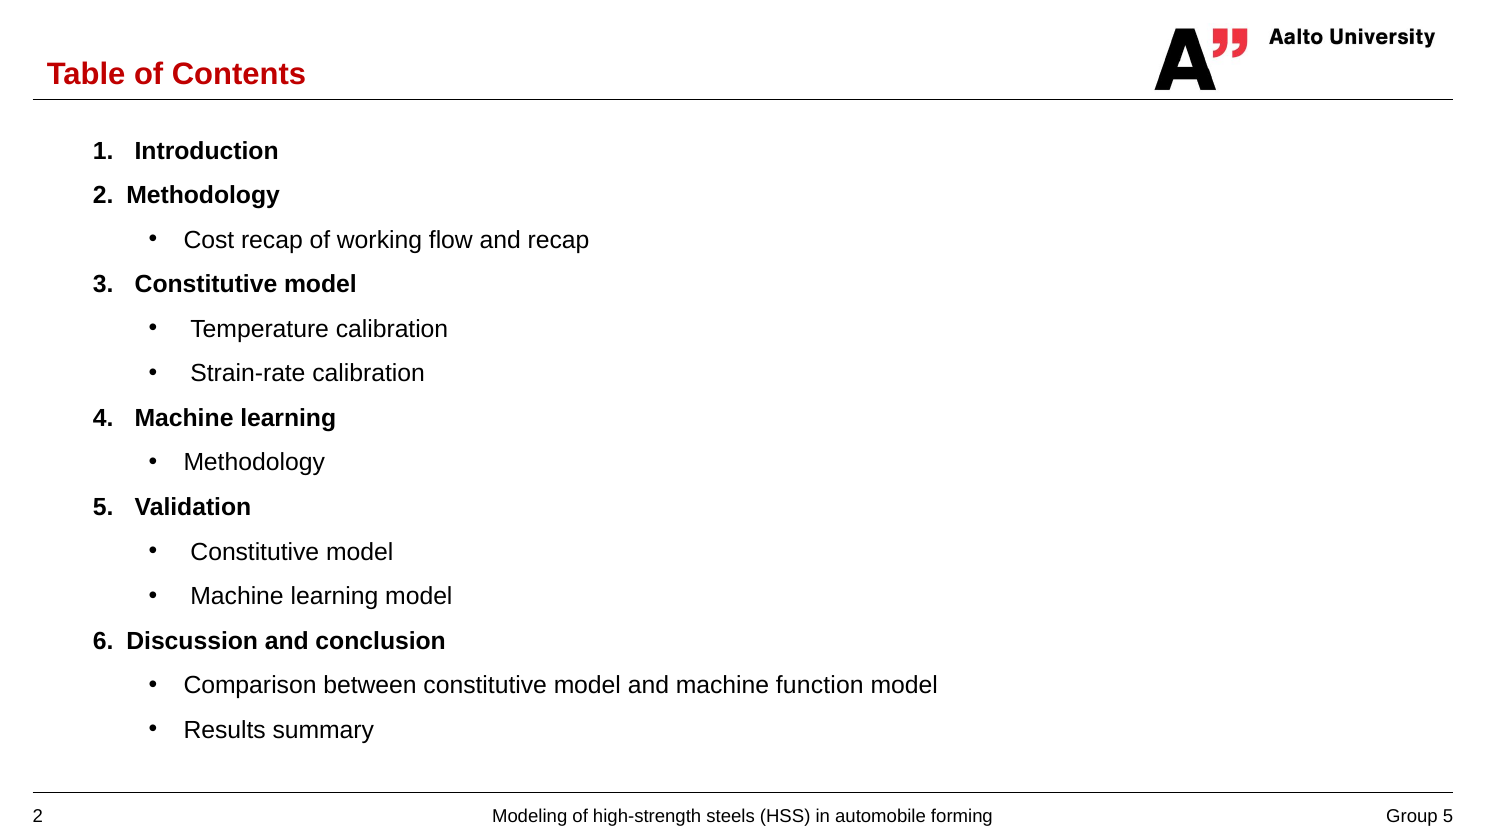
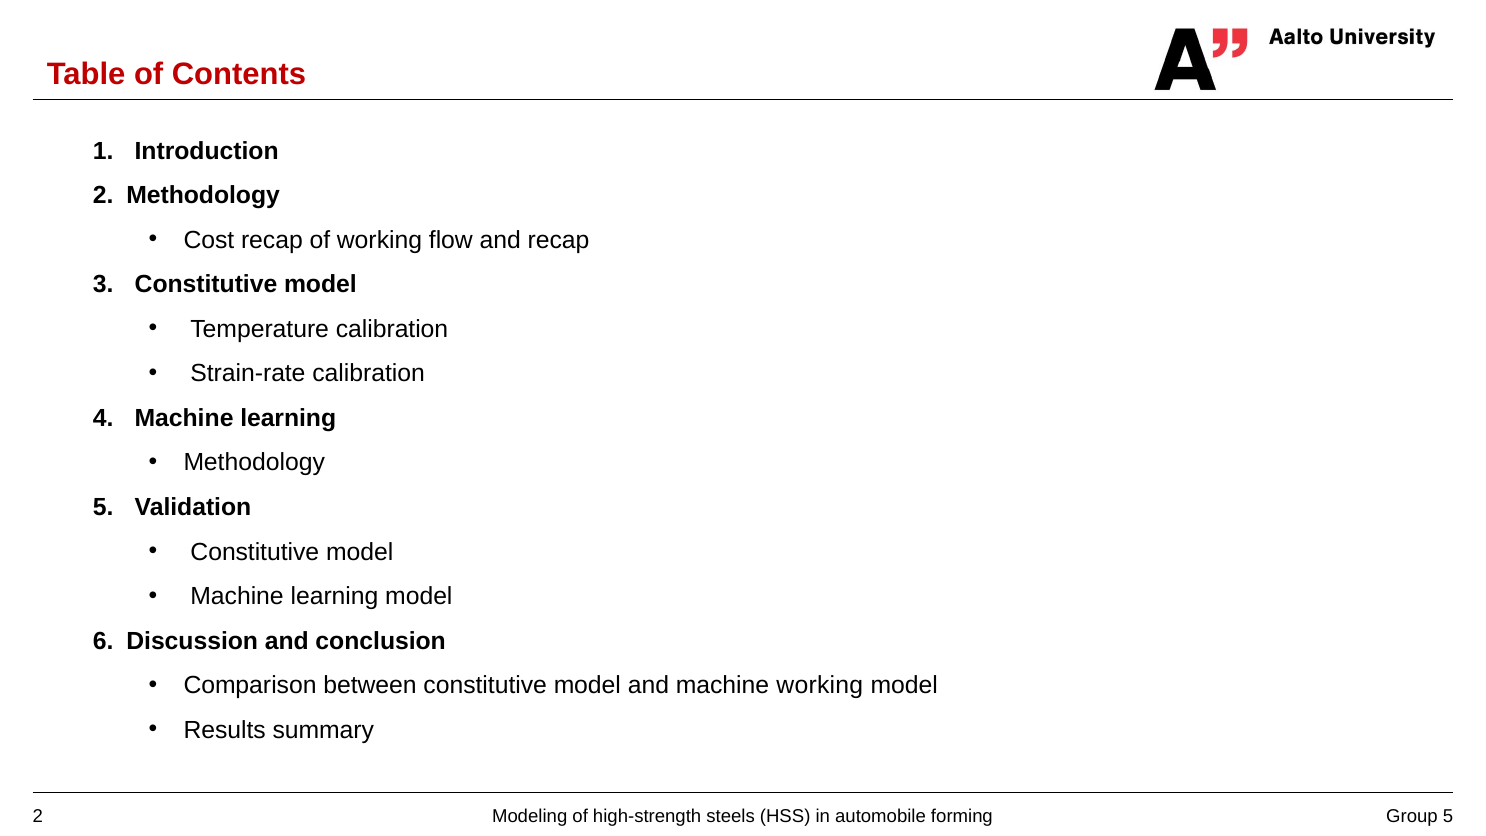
machine function: function -> working
